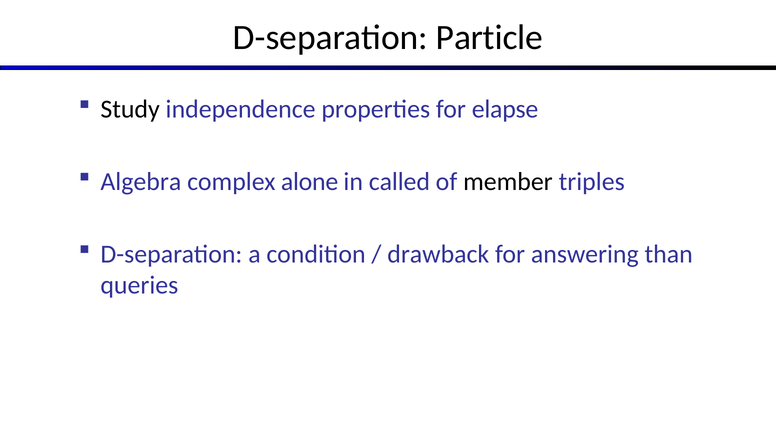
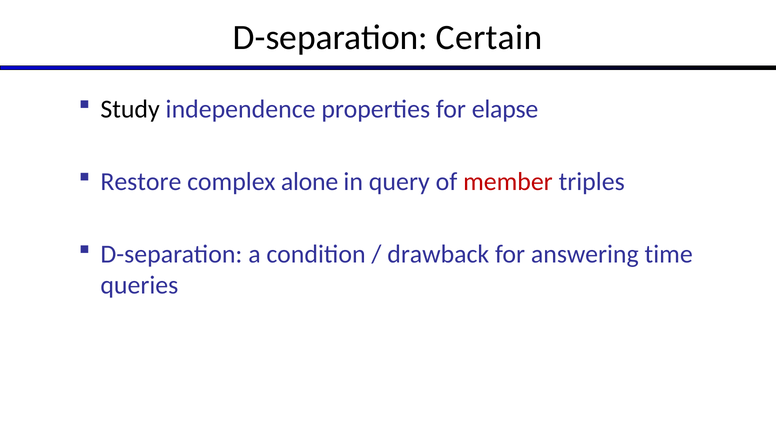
Particle: Particle -> Certain
Algebra: Algebra -> Restore
called: called -> query
member colour: black -> red
than: than -> time
